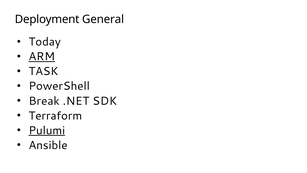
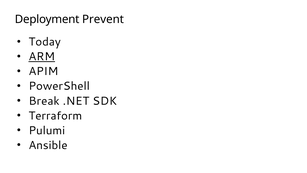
General: General -> Prevent
TASK: TASK -> APIM
Pulumi underline: present -> none
